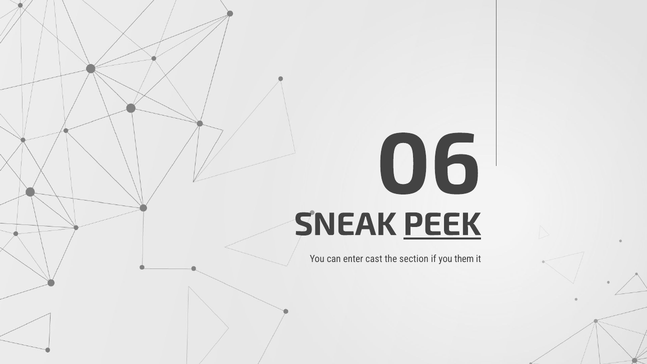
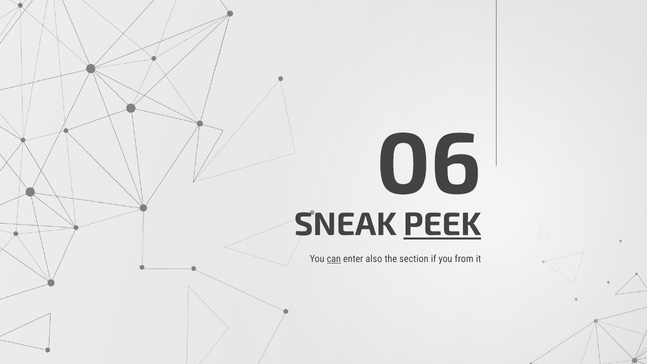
can underline: none -> present
cast: cast -> also
them: them -> from
